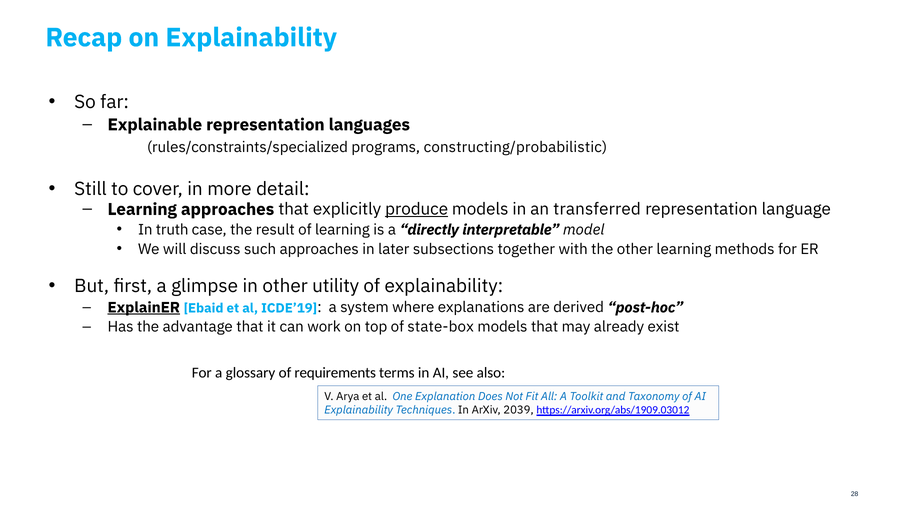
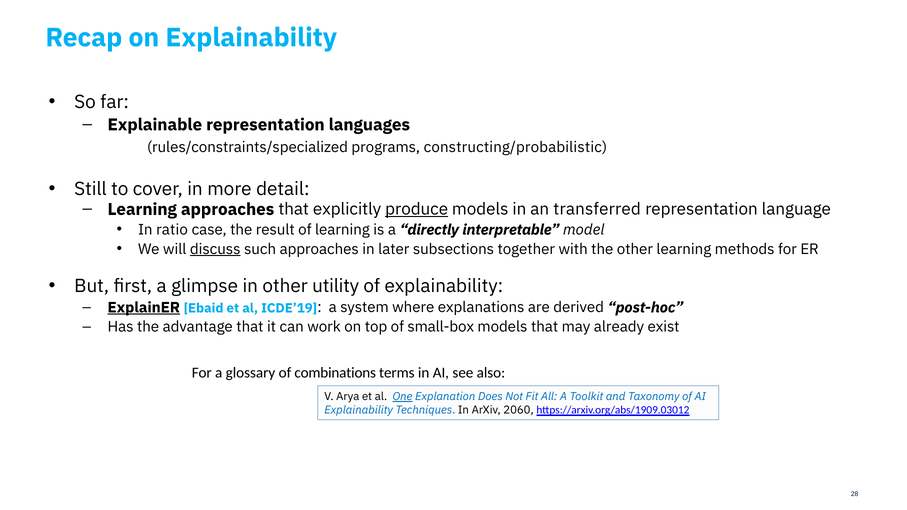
truth: truth -> ratio
discuss underline: none -> present
state-box: state-box -> small-box
requirements: requirements -> combinations
One underline: none -> present
2039: 2039 -> 2060
